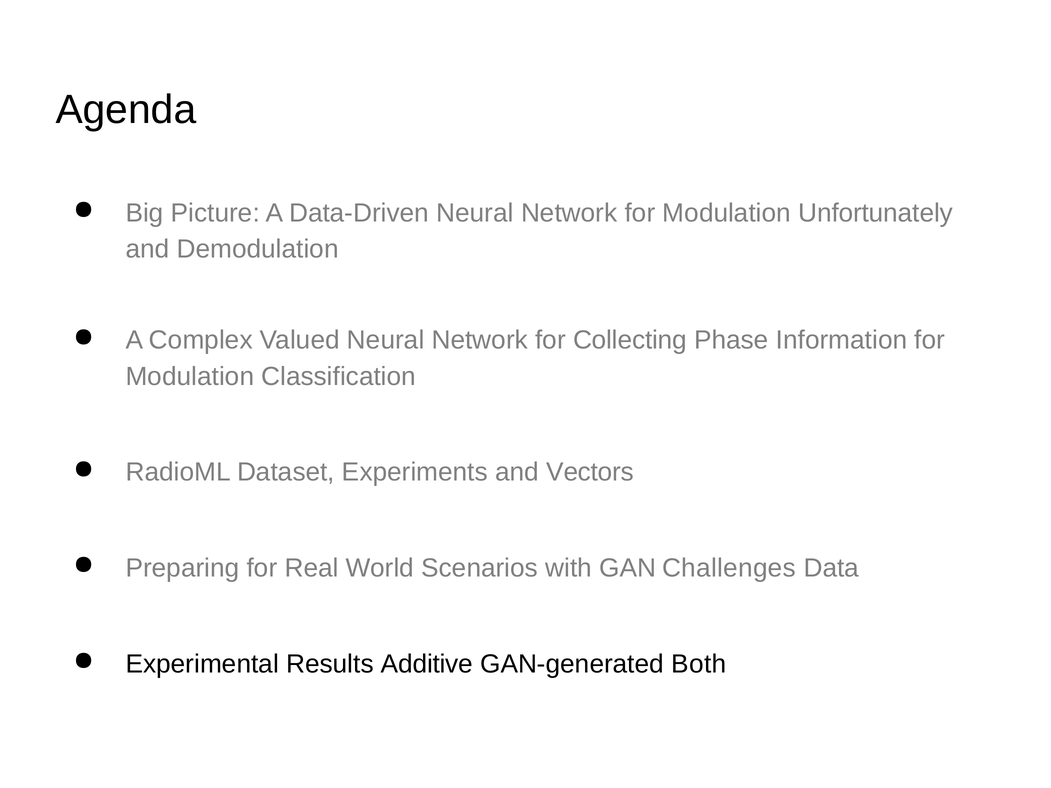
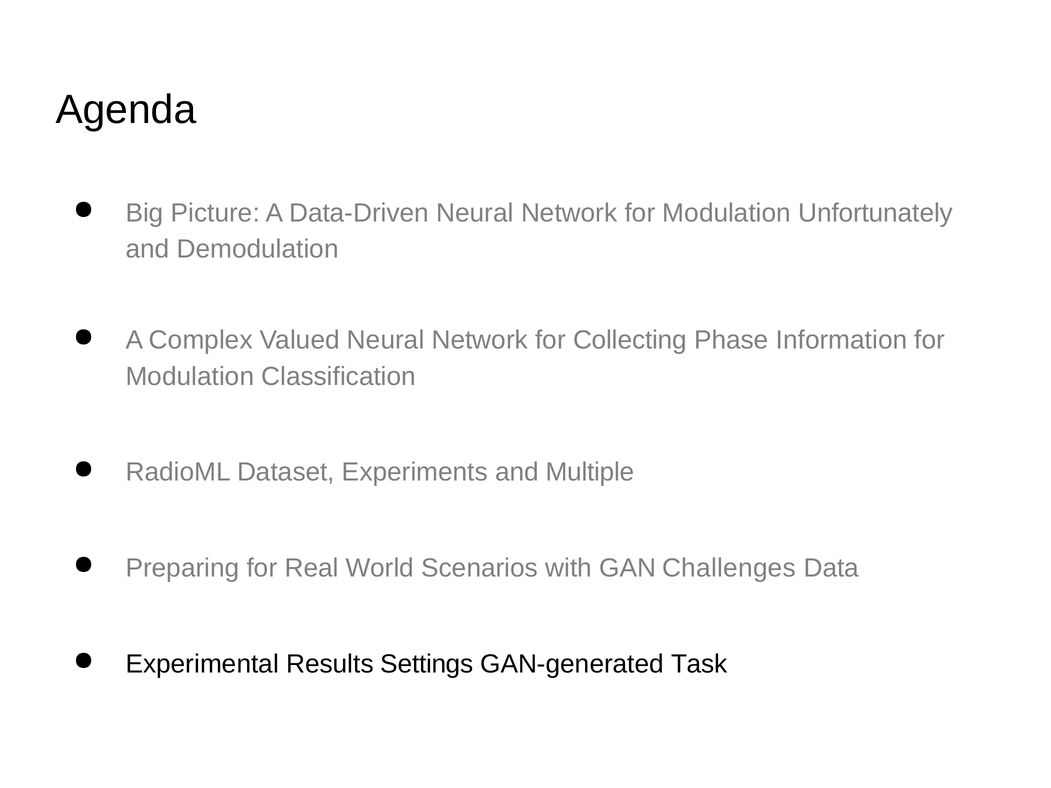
Vectors: Vectors -> Multiple
Additive: Additive -> Settings
Both: Both -> Task
